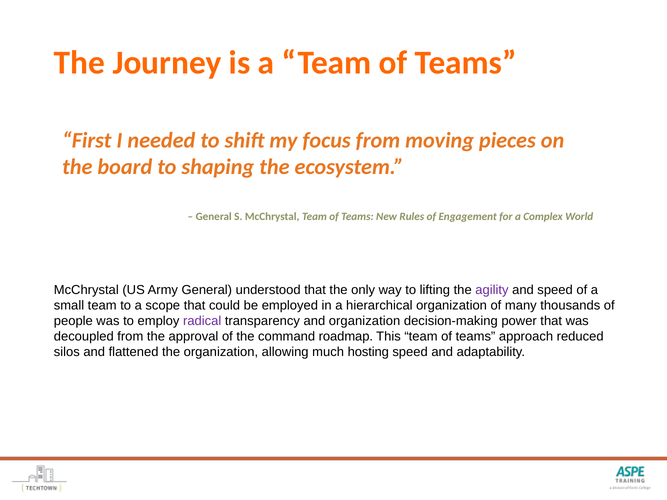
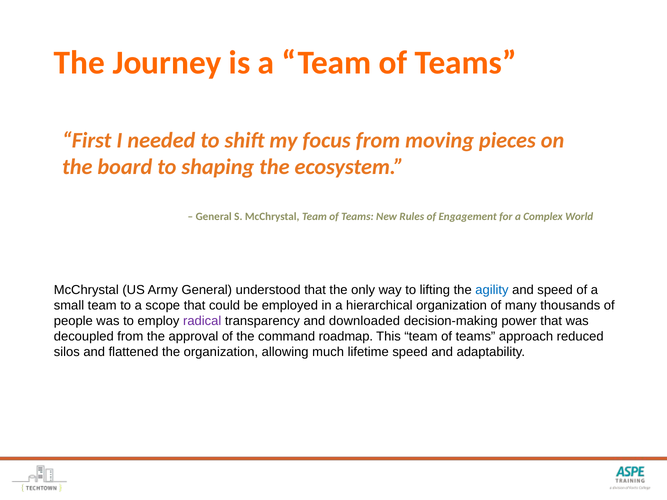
agility colour: purple -> blue
and organization: organization -> downloaded
hosting: hosting -> lifetime
